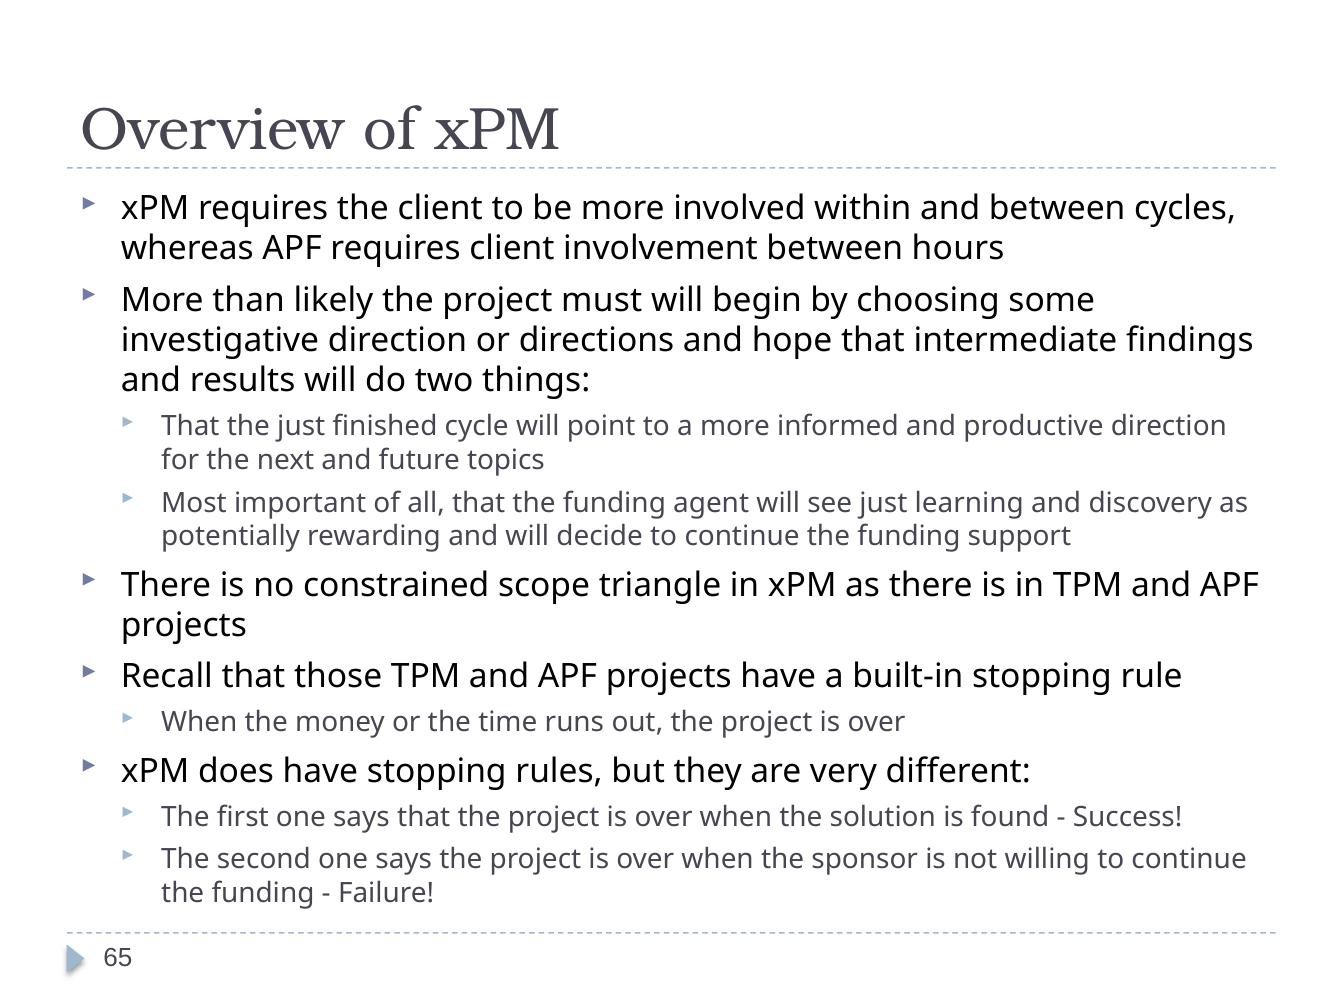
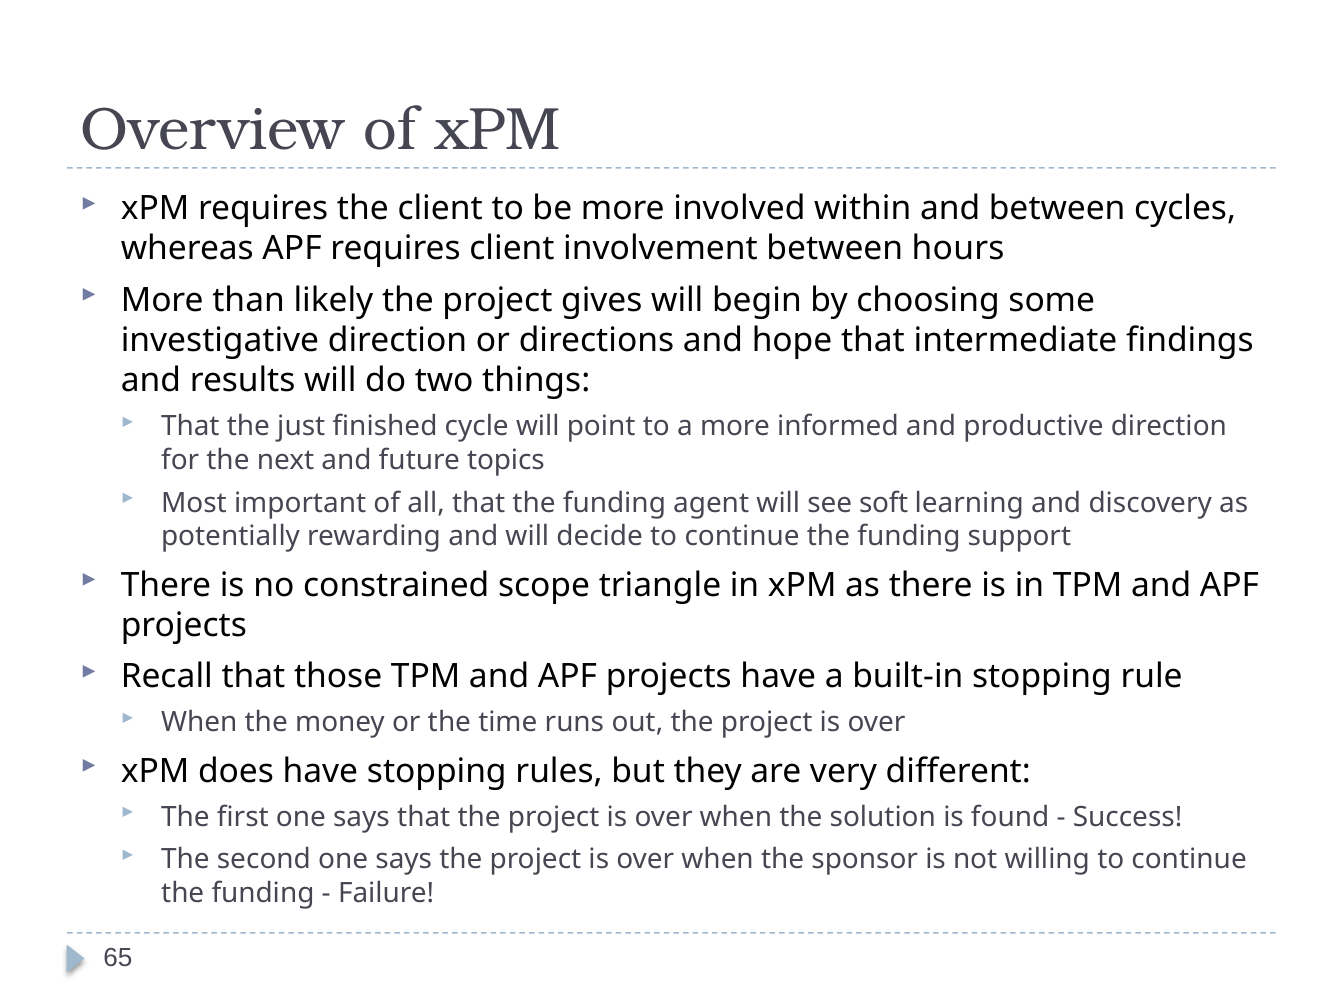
must: must -> gives
see just: just -> soft
